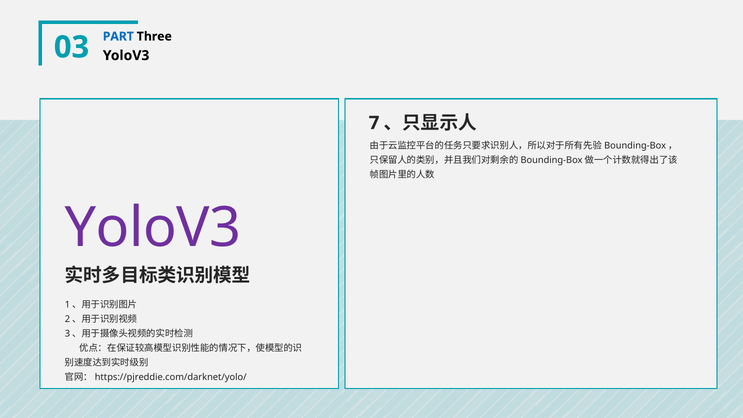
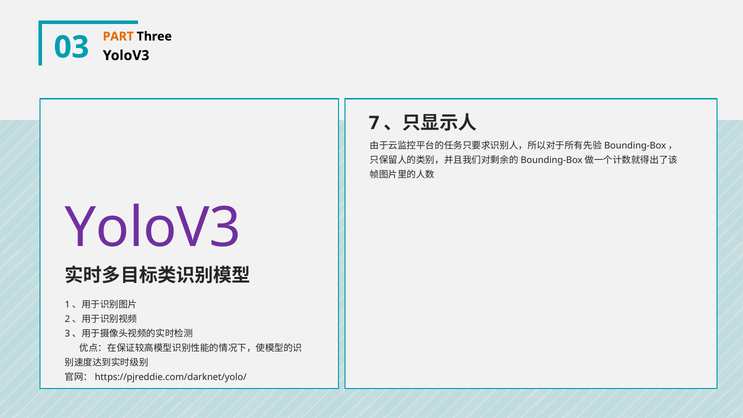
PART colour: blue -> orange
